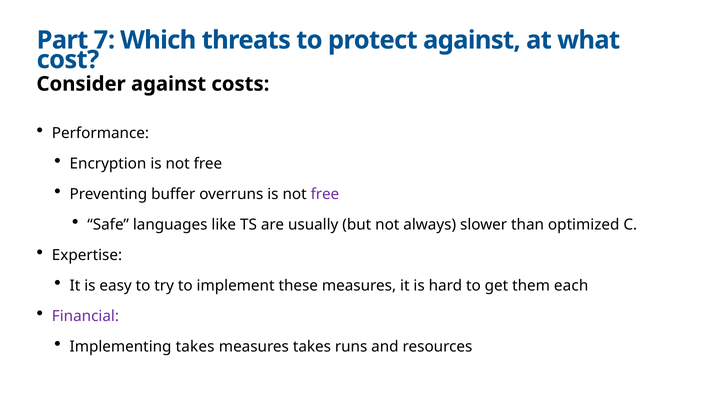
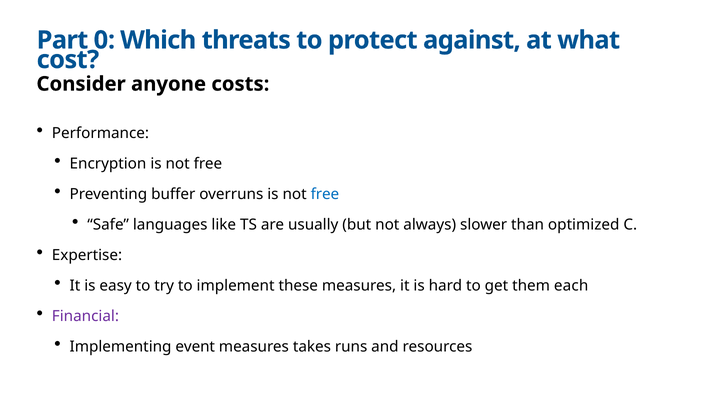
7: 7 -> 0
Consider against: against -> anyone
free at (325, 194) colour: purple -> blue
Implementing takes: takes -> event
